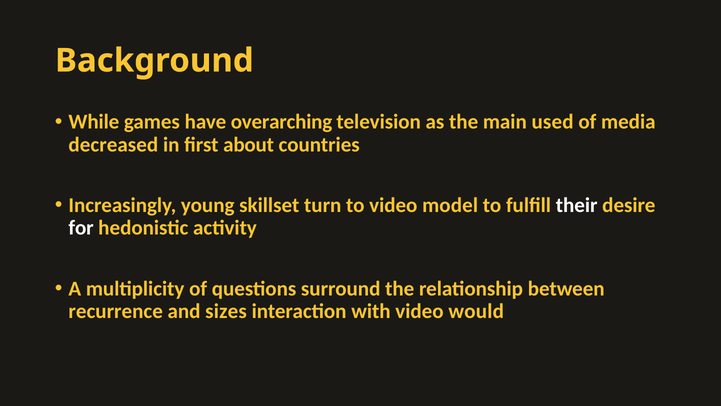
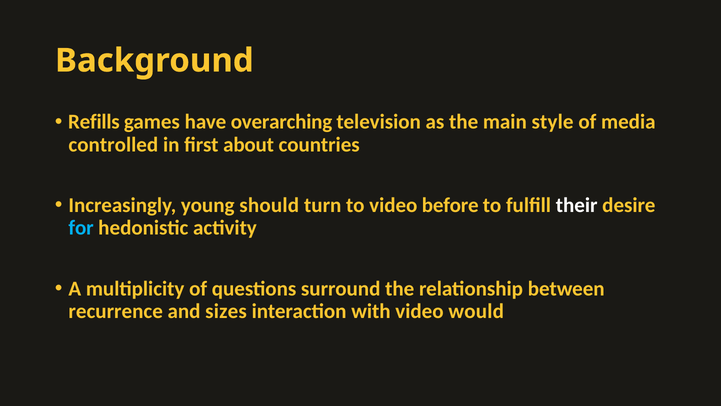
While: While -> Refills
used: used -> style
decreased: decreased -> controlled
skillset: skillset -> should
model: model -> before
for colour: white -> light blue
